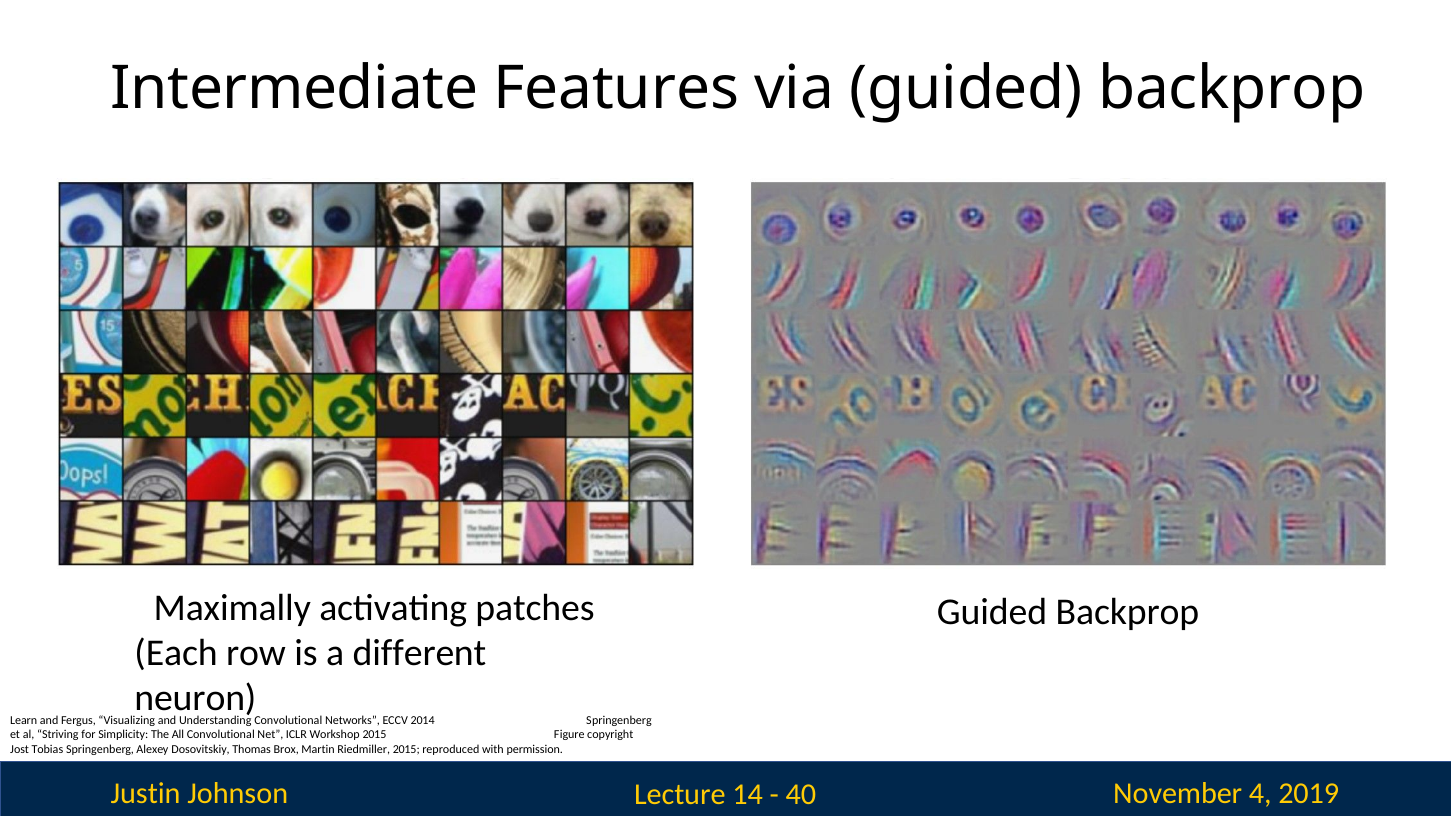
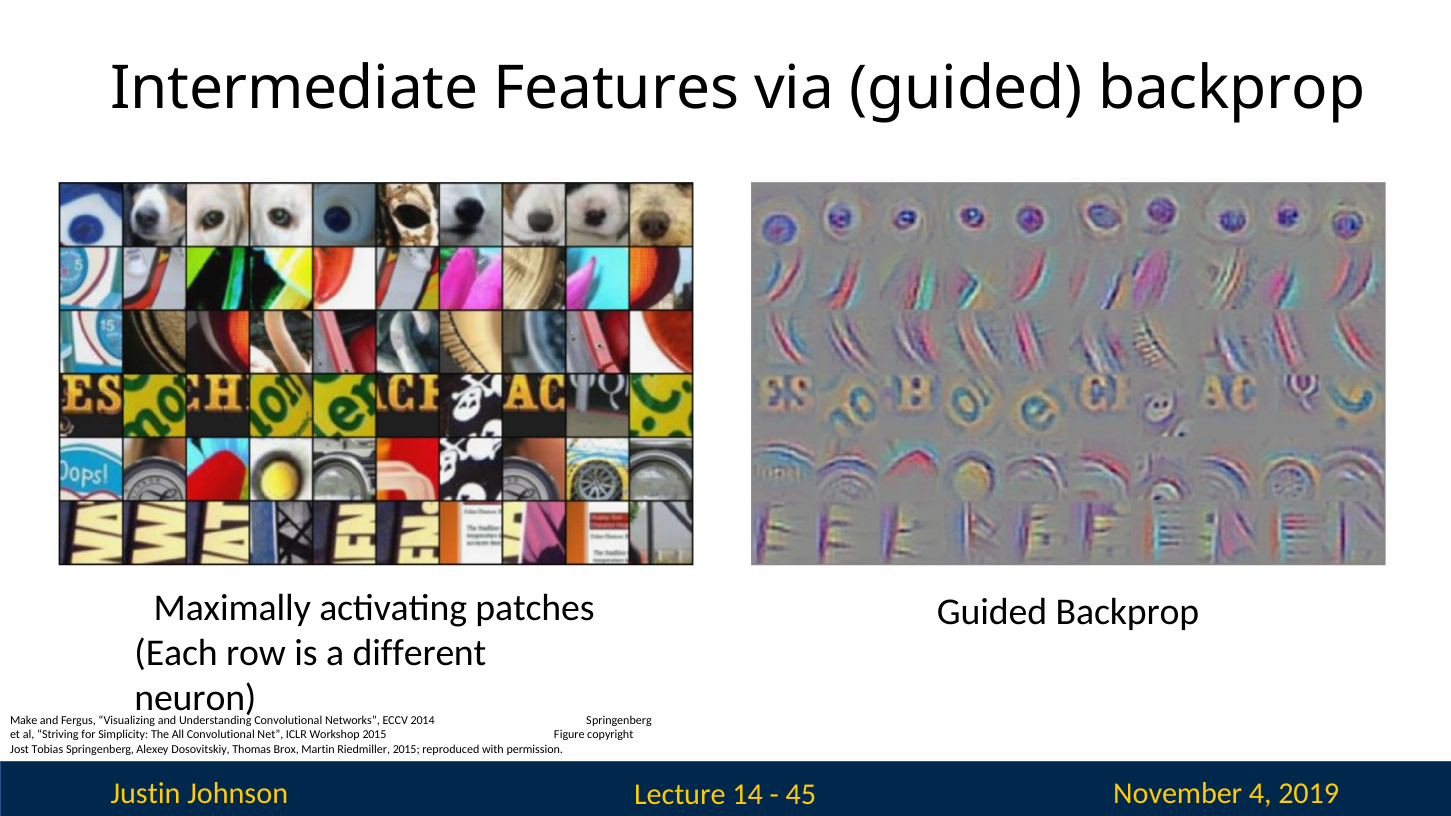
Learn: Learn -> Make
40: 40 -> 45
